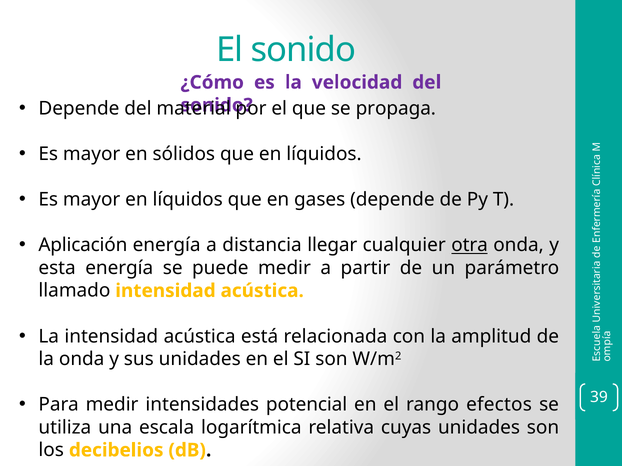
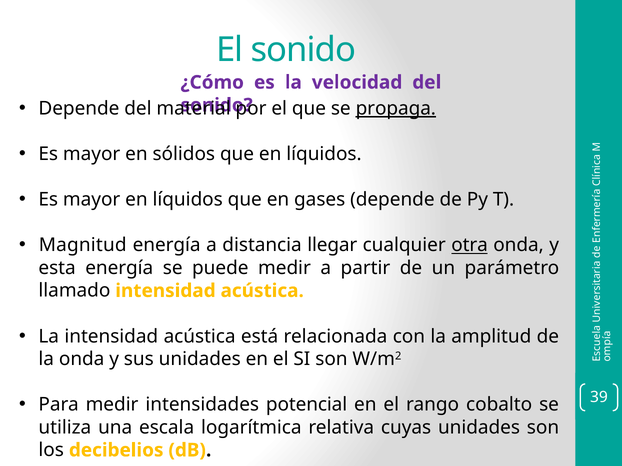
propaga underline: none -> present
Aplicación: Aplicación -> Magnitud
efectos: efectos -> cobalto
